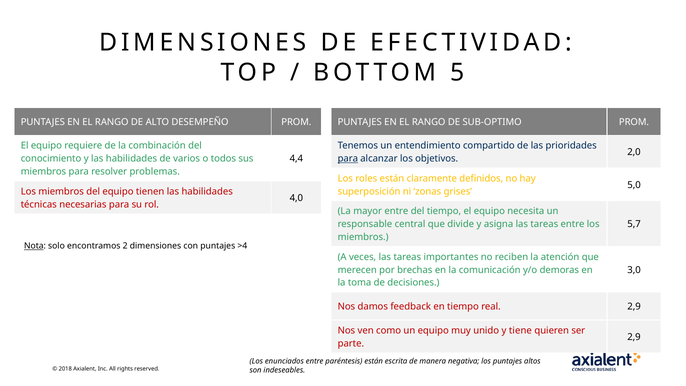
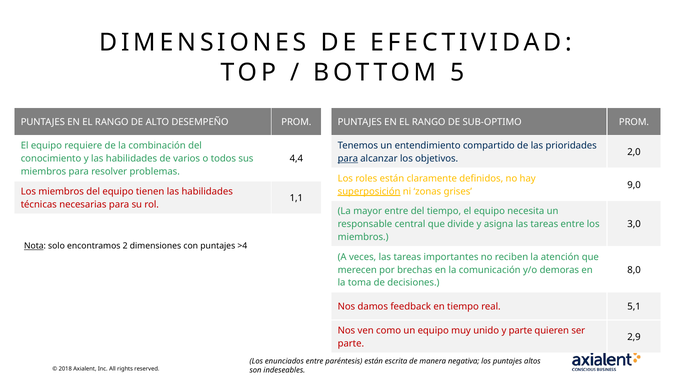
5,0: 5,0 -> 9,0
superposición underline: none -> present
4,0: 4,0 -> 1,1
5,7: 5,7 -> 3,0
3,0: 3,0 -> 8,0
real 2,9: 2,9 -> 5,1
y tiene: tiene -> parte
